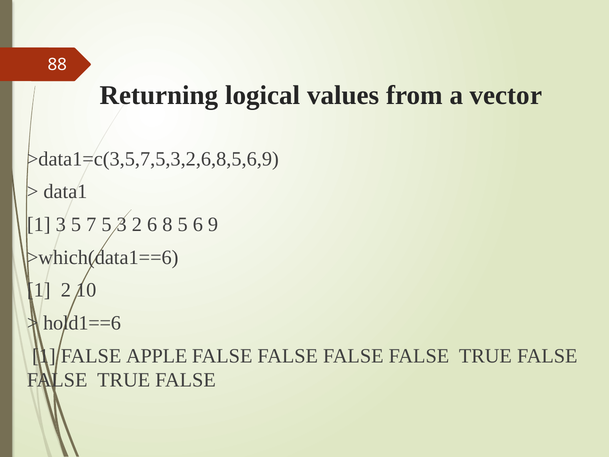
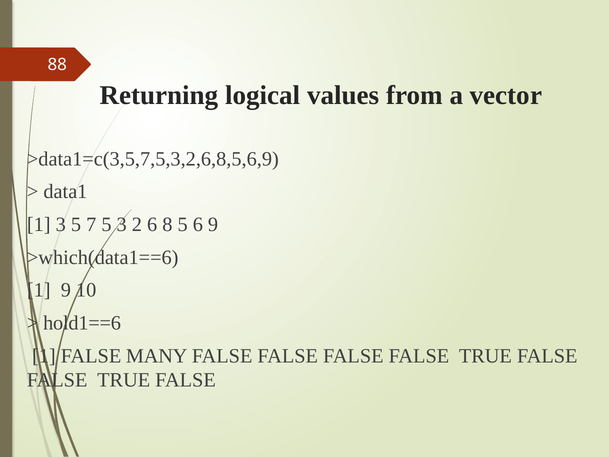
1 2: 2 -> 9
APPLE: APPLE -> MANY
